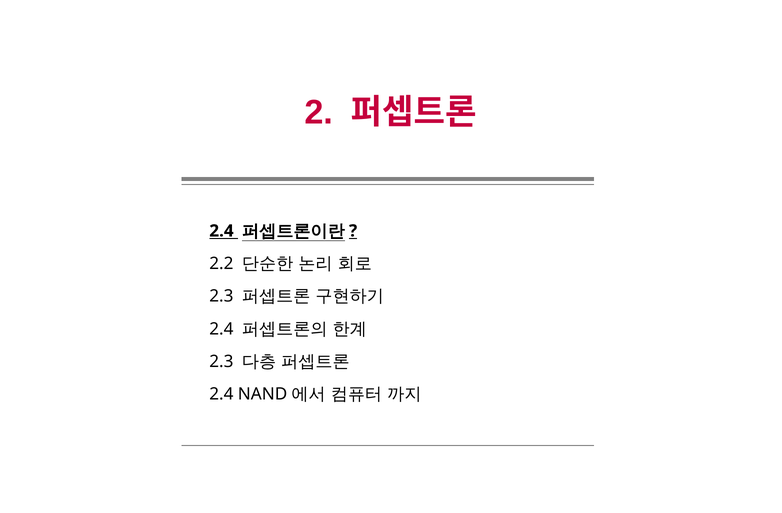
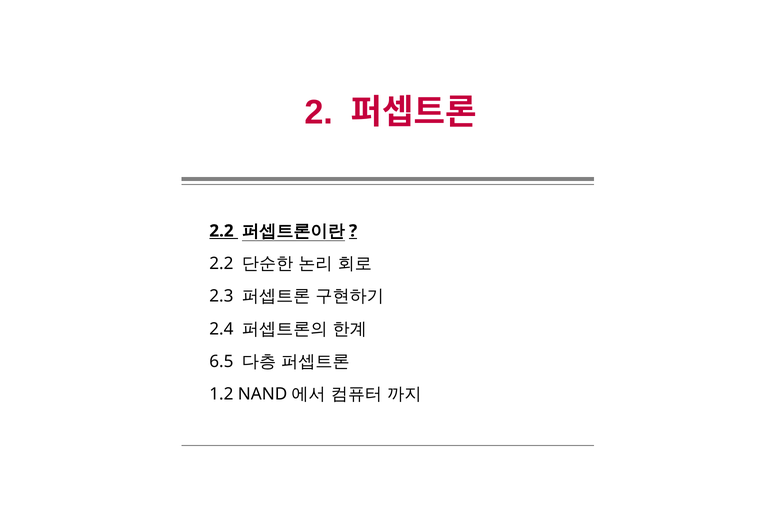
2.4 at (221, 231): 2.4 -> 2.2
2.3 at (221, 362): 2.3 -> 6.5
2.4 at (221, 395): 2.4 -> 1.2
